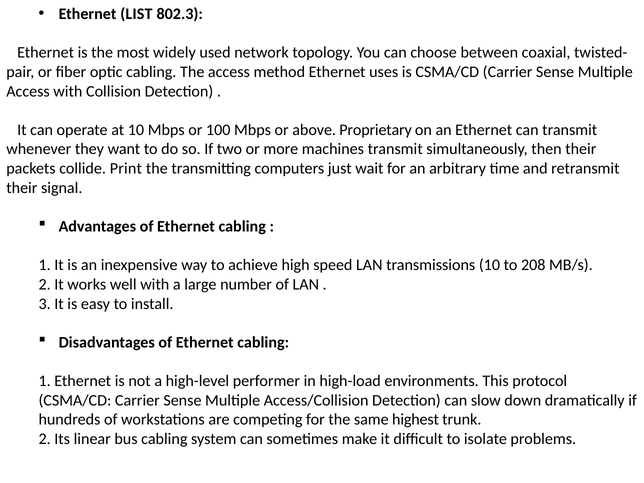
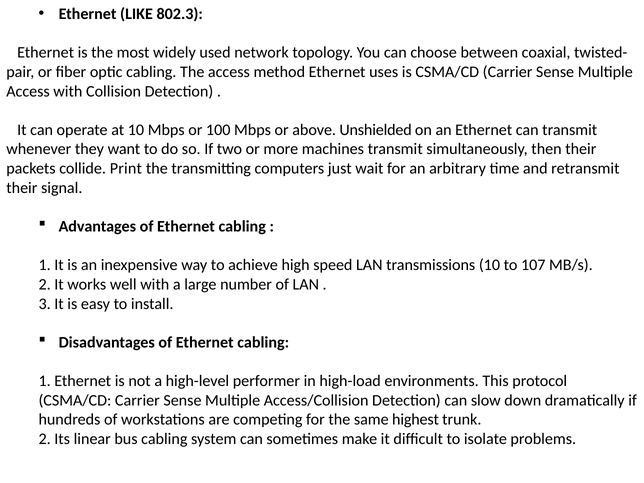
LIST: LIST -> LIKE
Proprietary: Proprietary -> Unshielded
208: 208 -> 107
